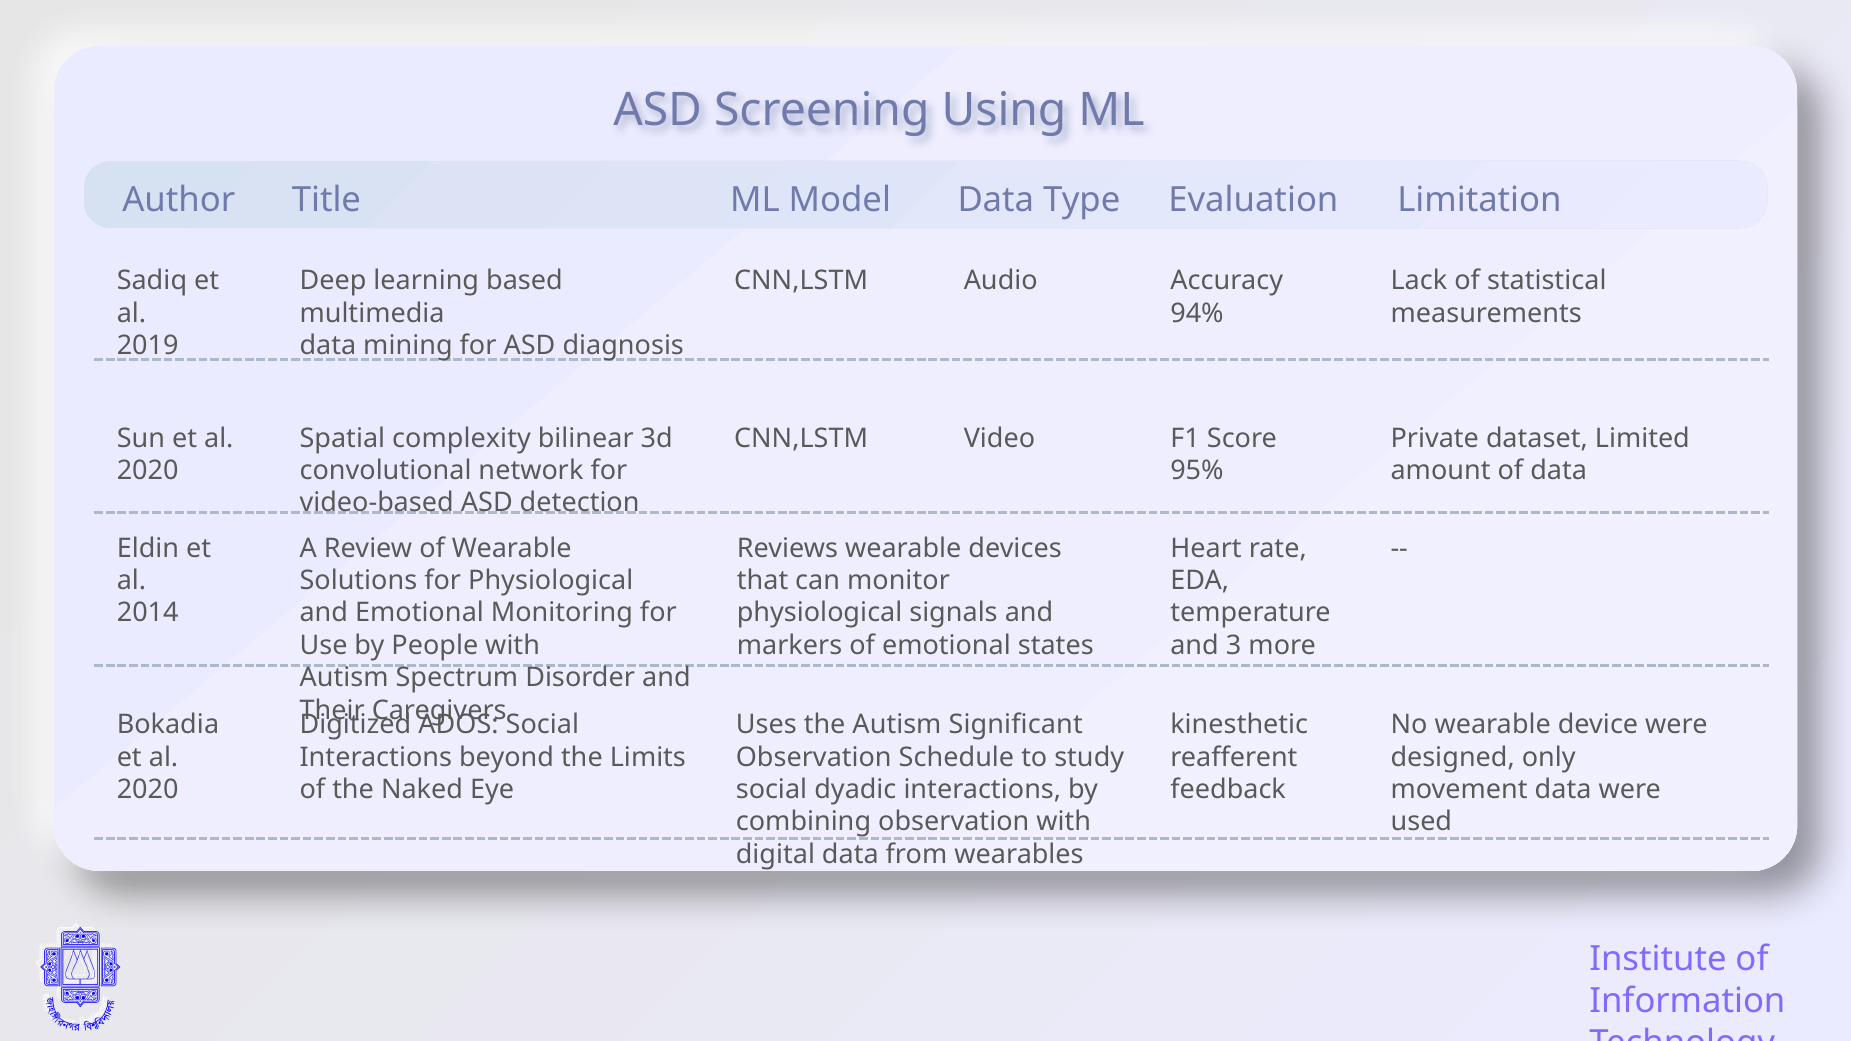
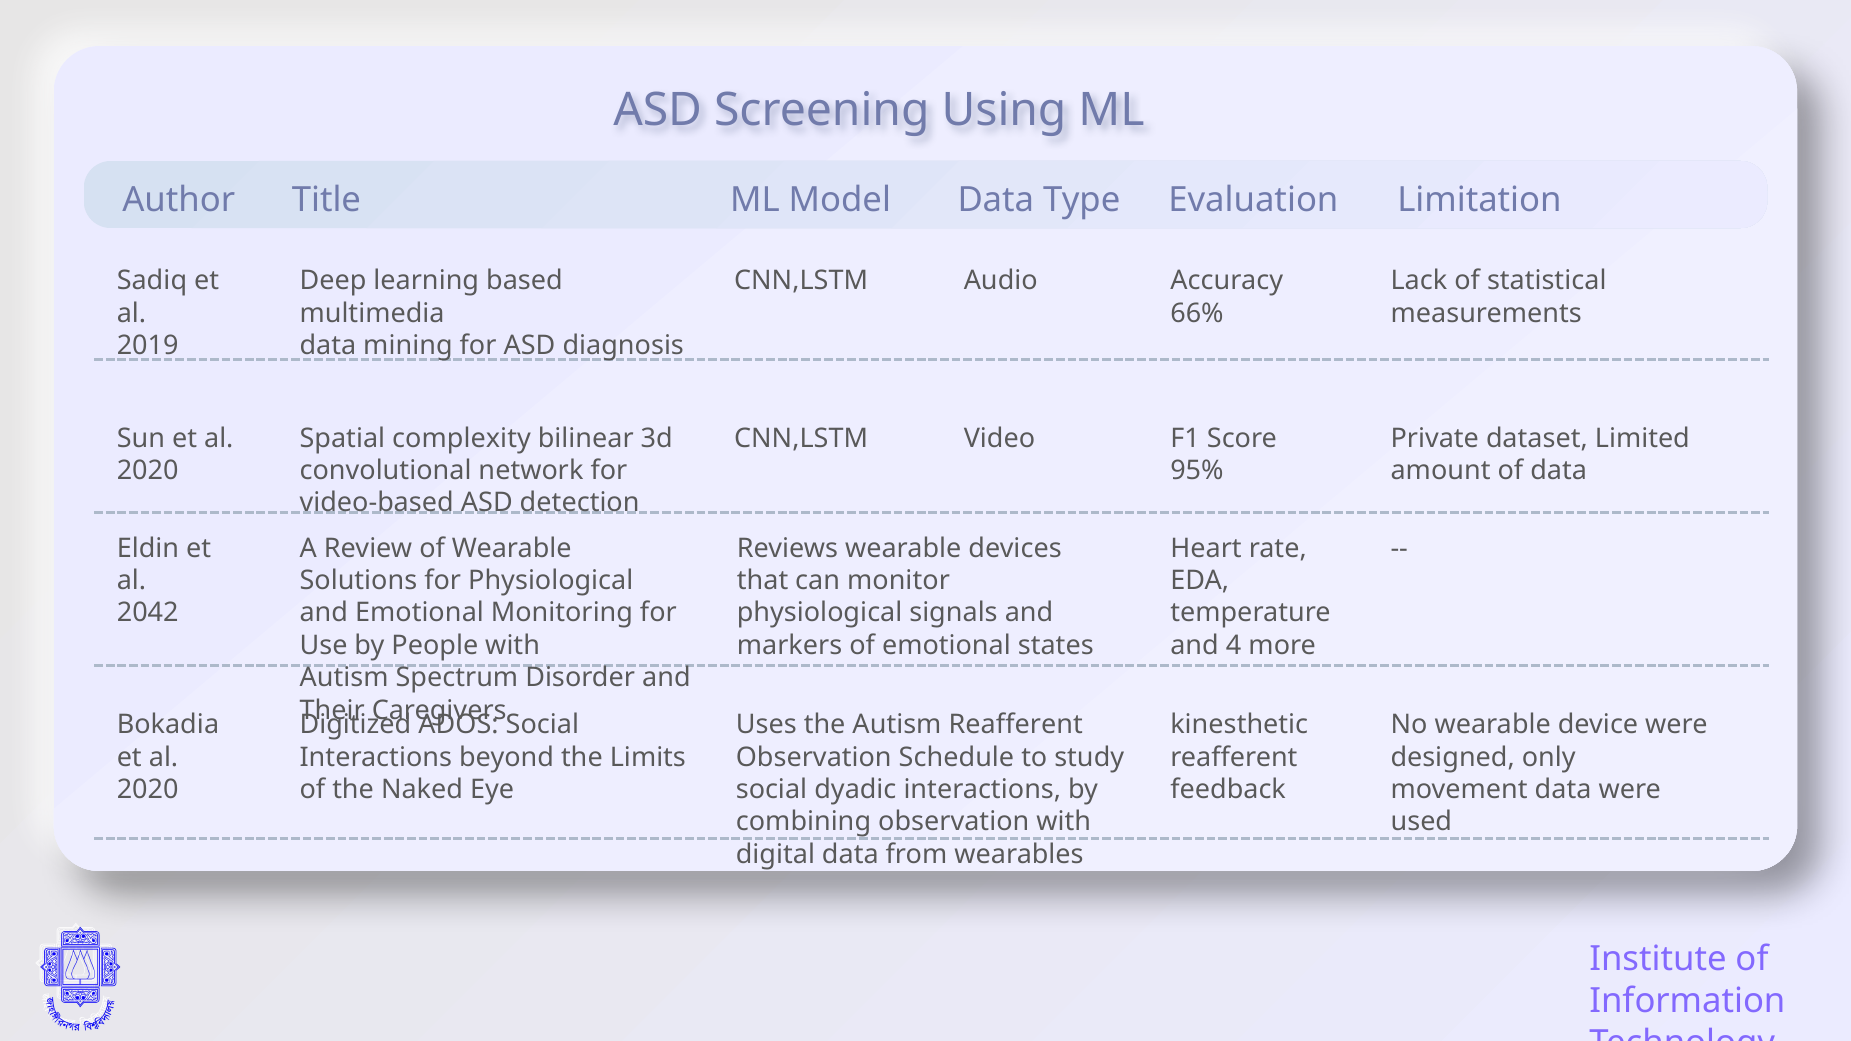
94%: 94% -> 66%
2014: 2014 -> 2042
3: 3 -> 4
Autism Significant: Significant -> Reafferent
